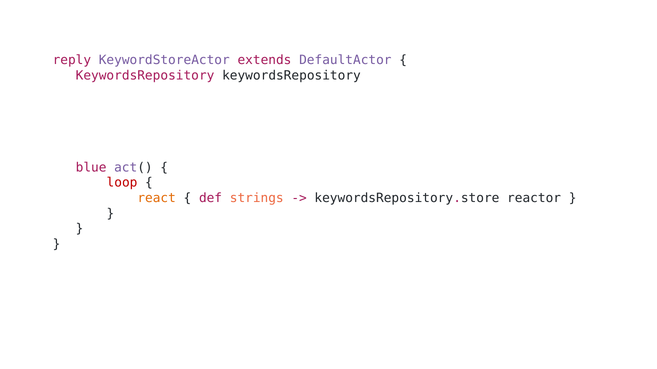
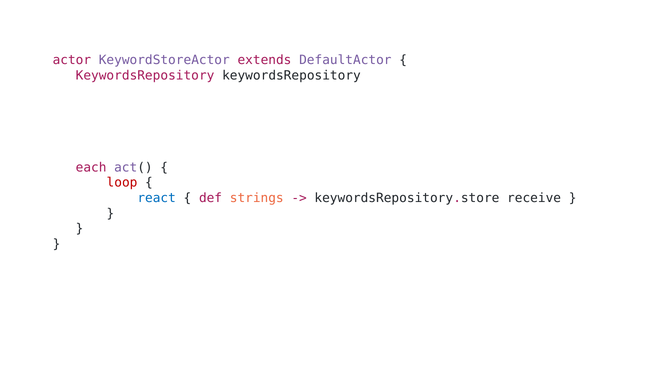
reply: reply -> actor
blue: blue -> each
react colour: orange -> blue
reactor: reactor -> receive
